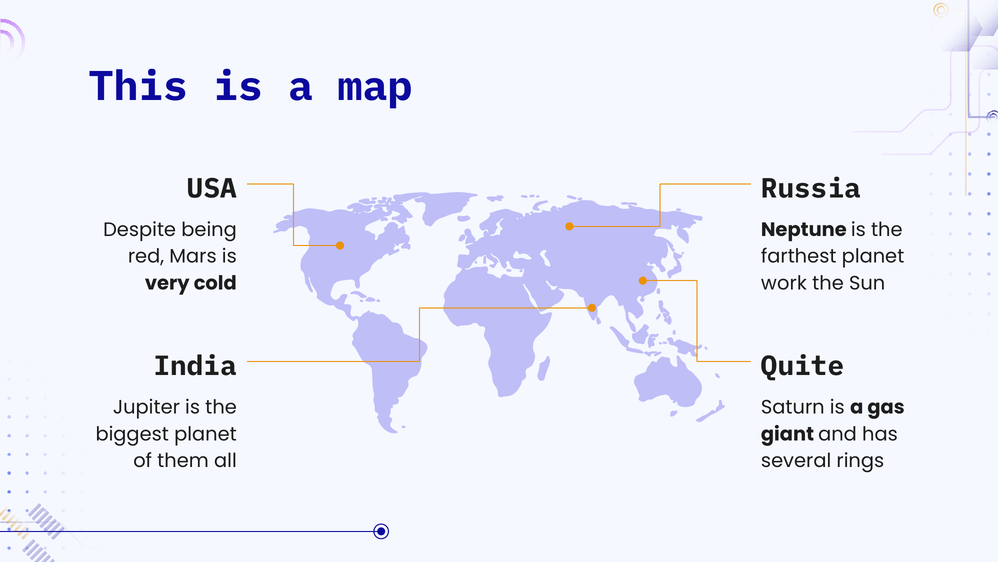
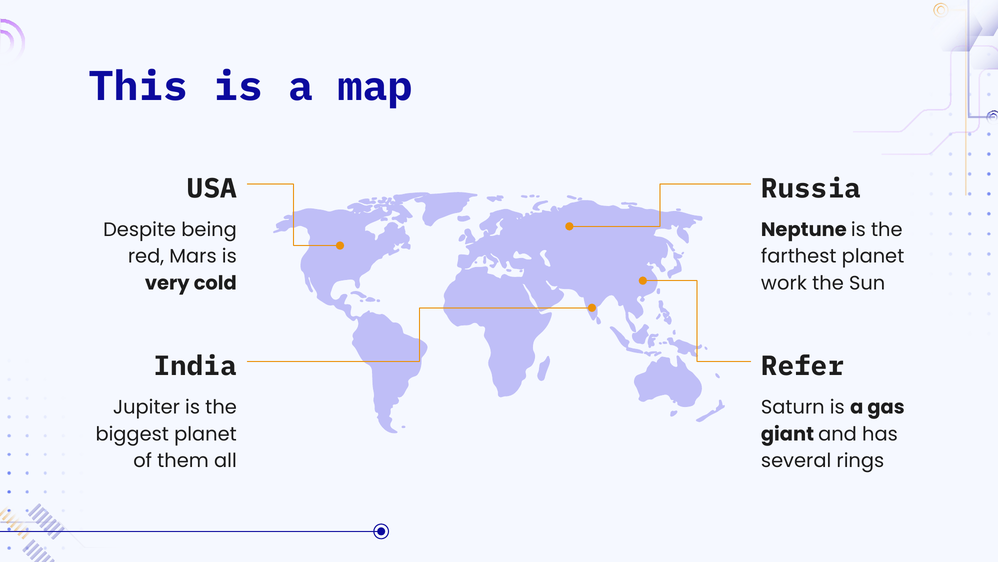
Quite: Quite -> Refer
